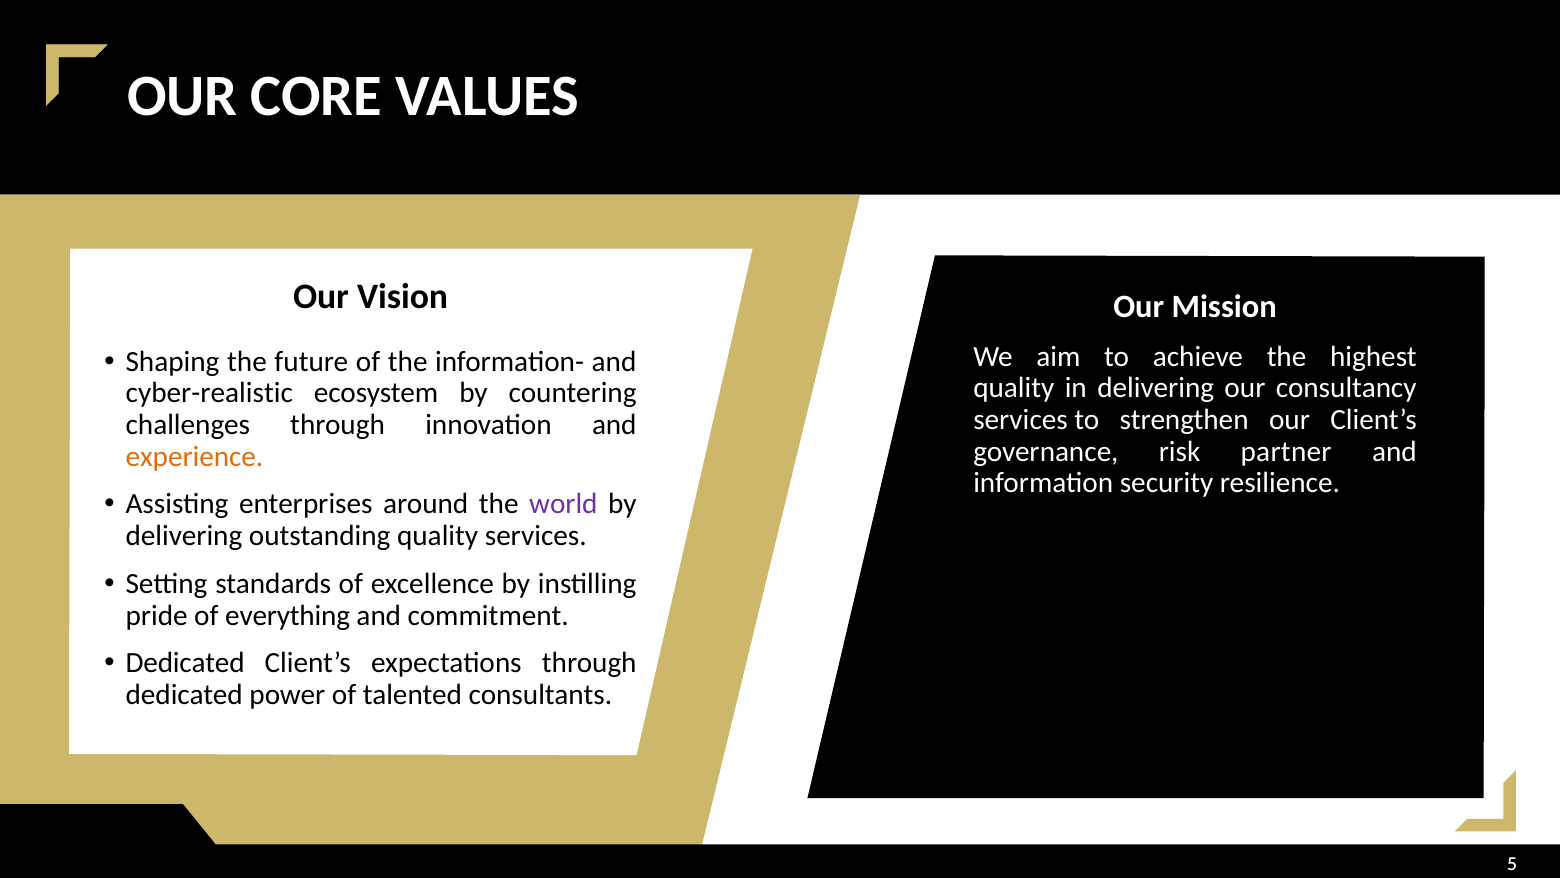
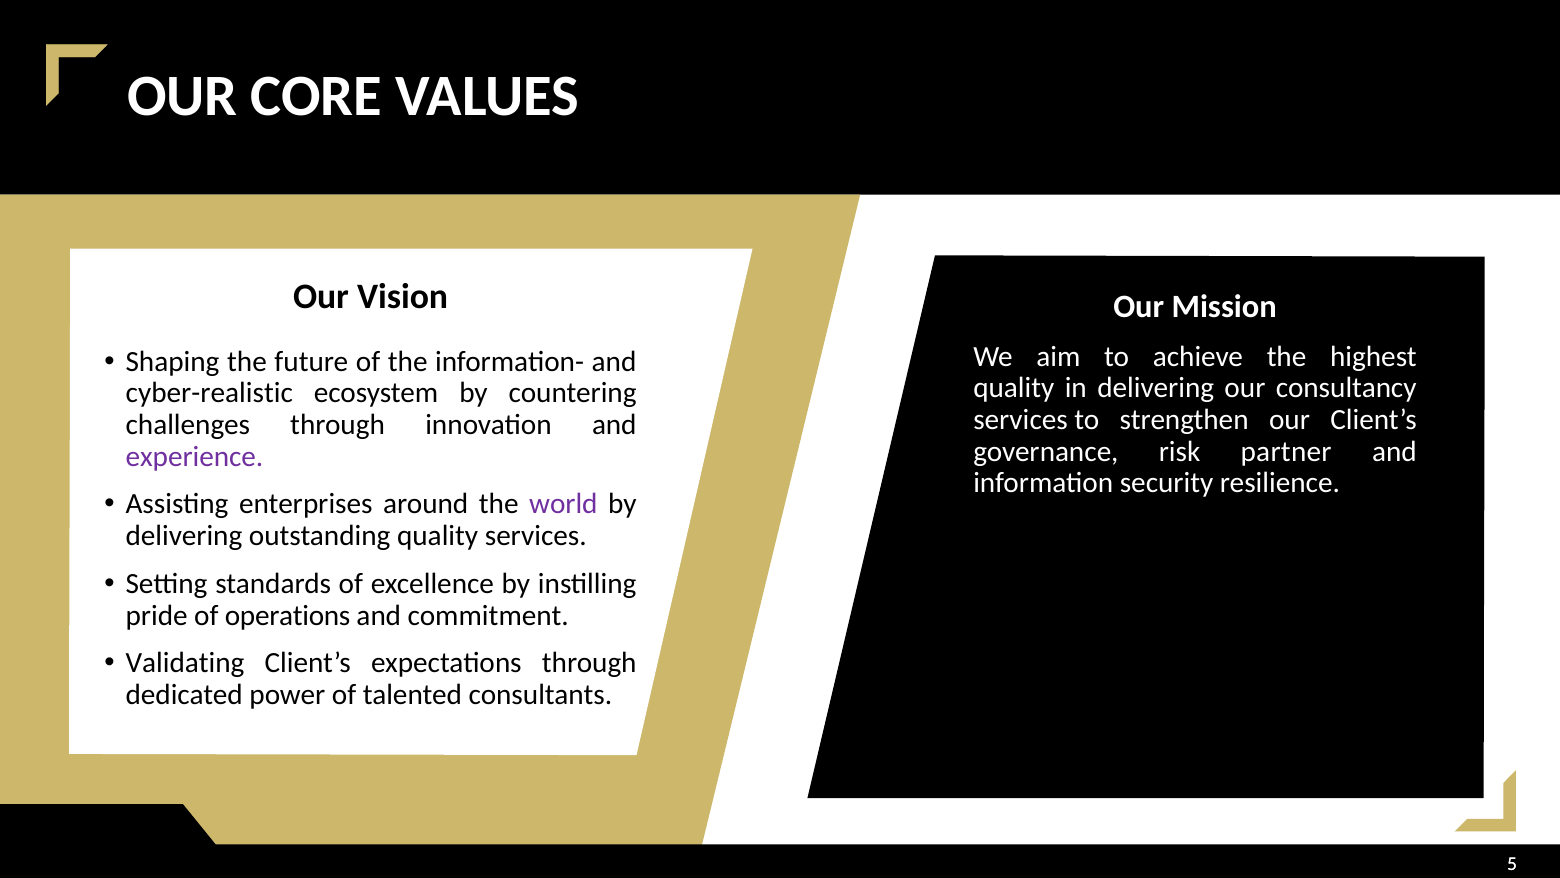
experience colour: orange -> purple
everything: everything -> operations
Dedicated at (185, 663): Dedicated -> Validating
